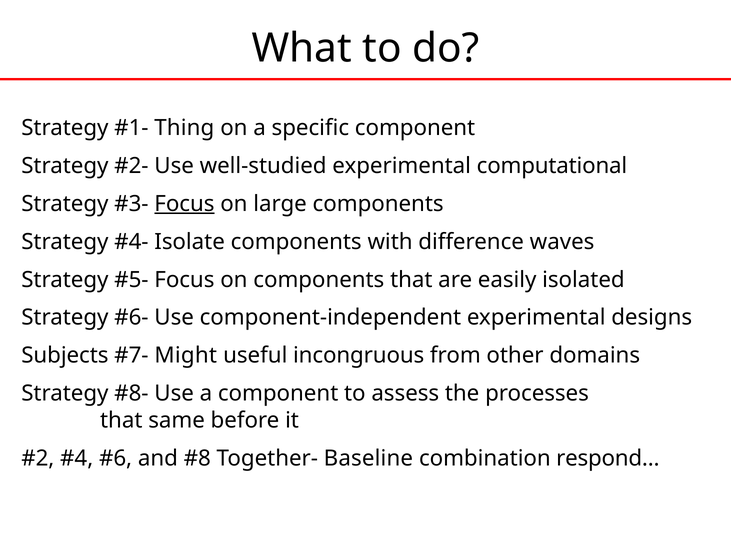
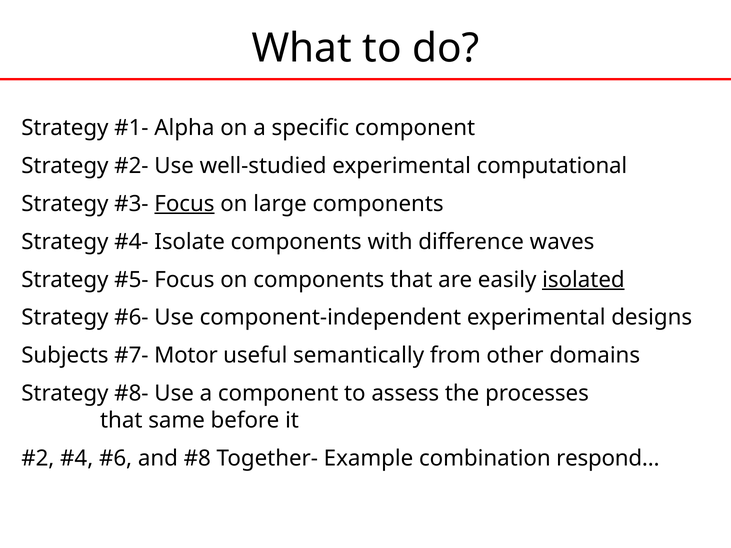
Thing: Thing -> Alpha
isolated underline: none -> present
Might: Might -> Motor
incongruous: incongruous -> semantically
Baseline: Baseline -> Example
